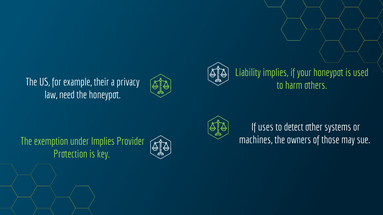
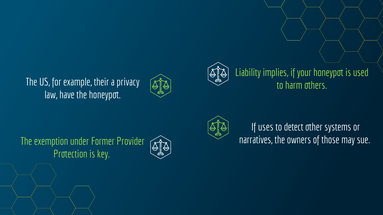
need: need -> have
machines: machines -> narratives
under Implies: Implies -> Former
